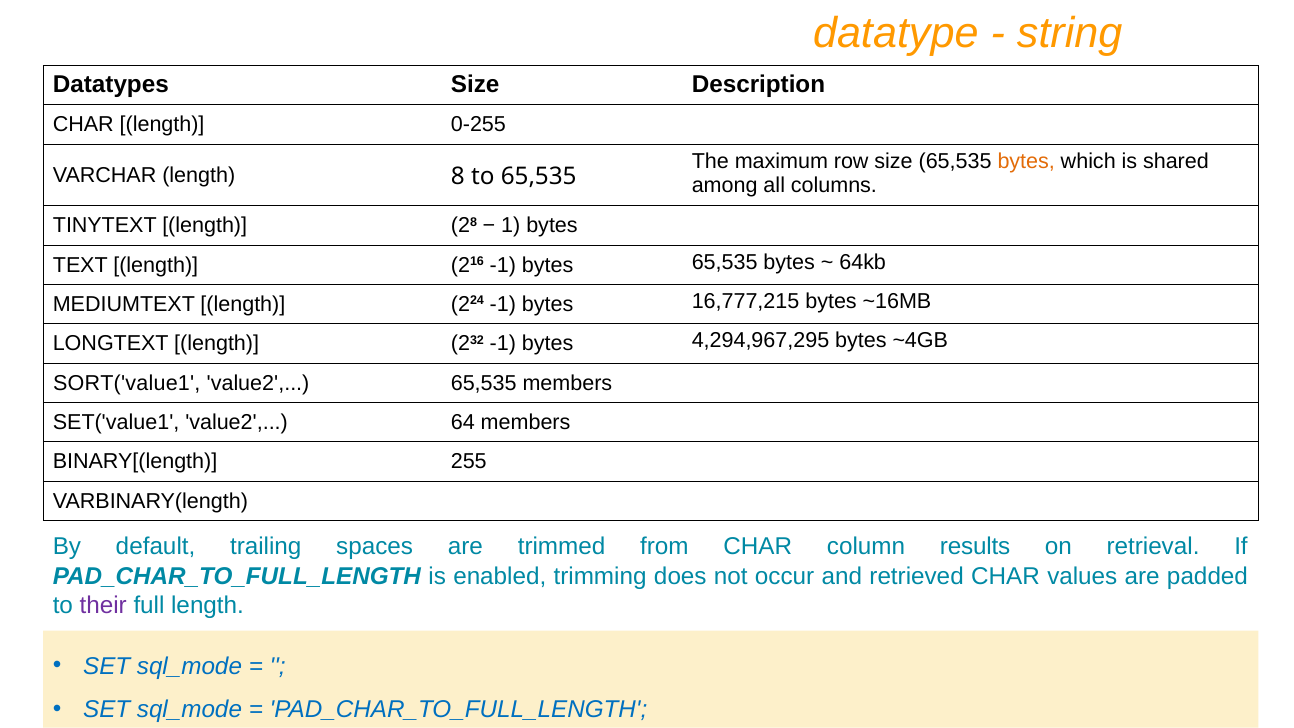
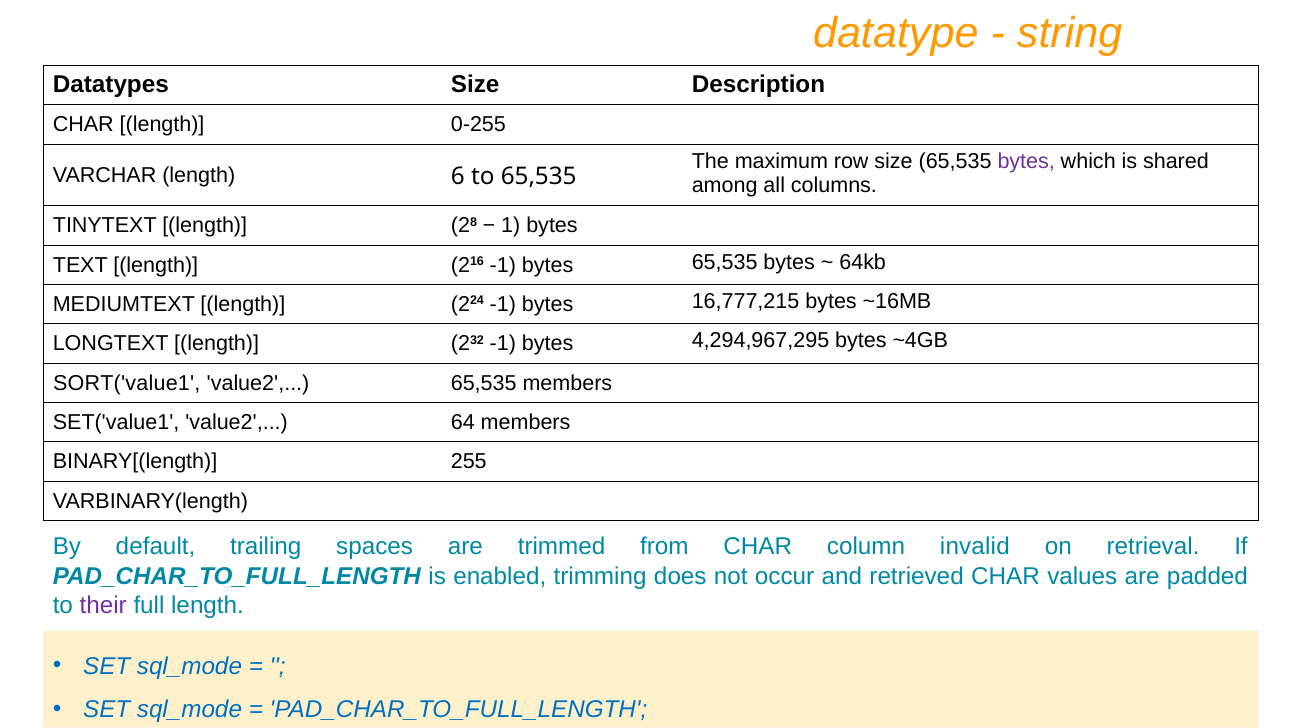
bytes at (1026, 161) colour: orange -> purple
8: 8 -> 6
results: results -> invalid
